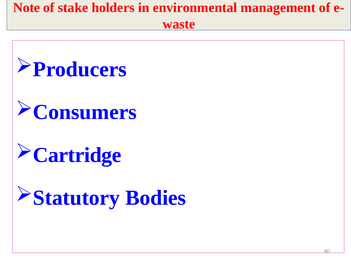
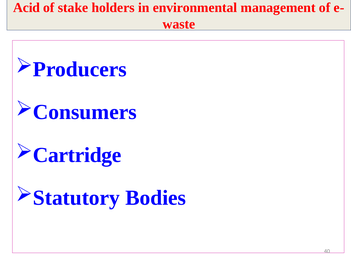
Note: Note -> Acid
